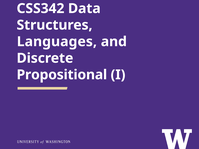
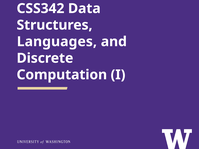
Propositional: Propositional -> Computation
